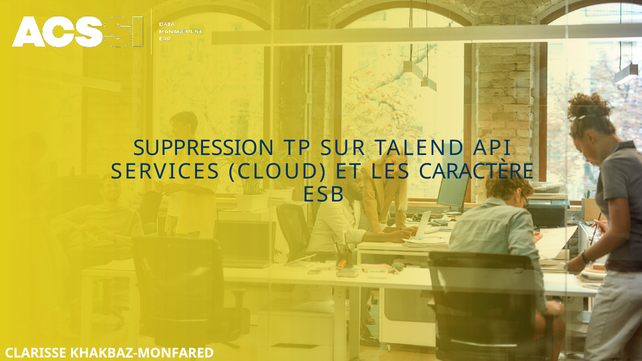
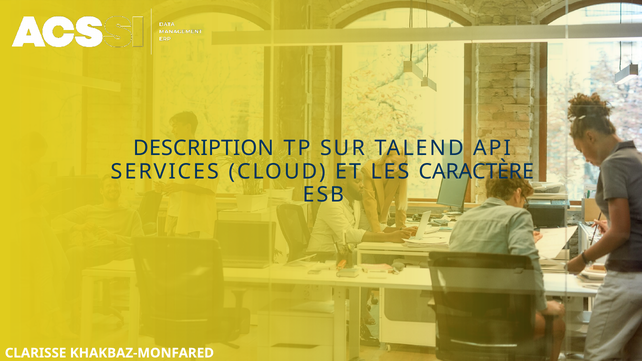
SUPPRESSION: SUPPRESSION -> DESCRIPTION
